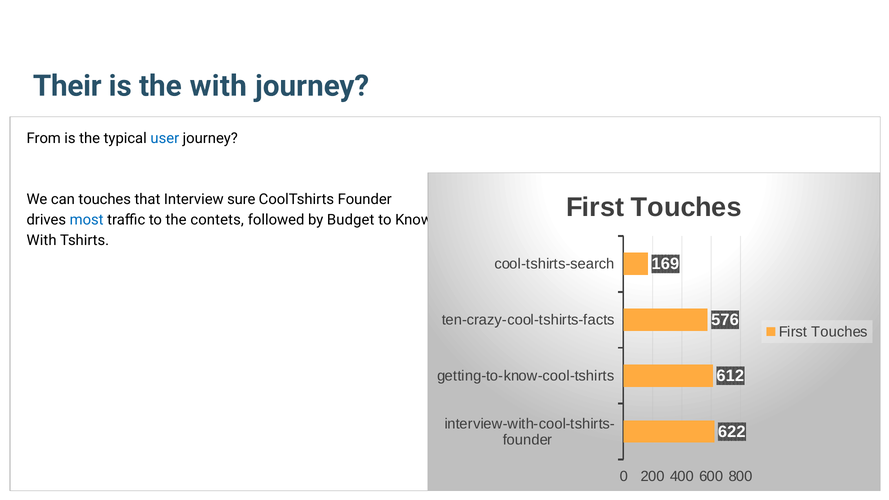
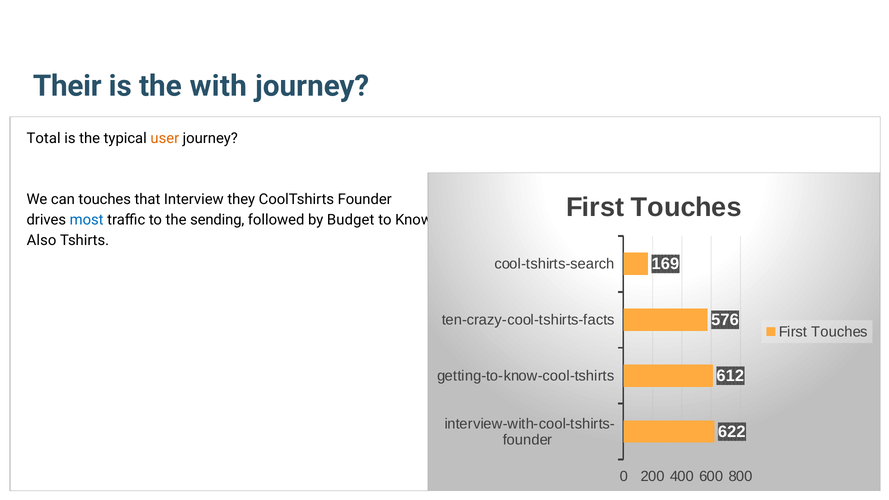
From: From -> Total
user colour: blue -> orange
sure: sure -> they
contets: contets -> sending
With at (42, 240): With -> Also
